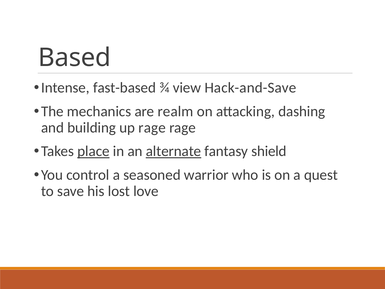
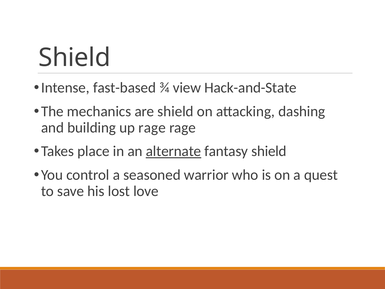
Based at (75, 58): Based -> Shield
Hack-and-Save: Hack-and-Save -> Hack-and-State
are realm: realm -> shield
place underline: present -> none
